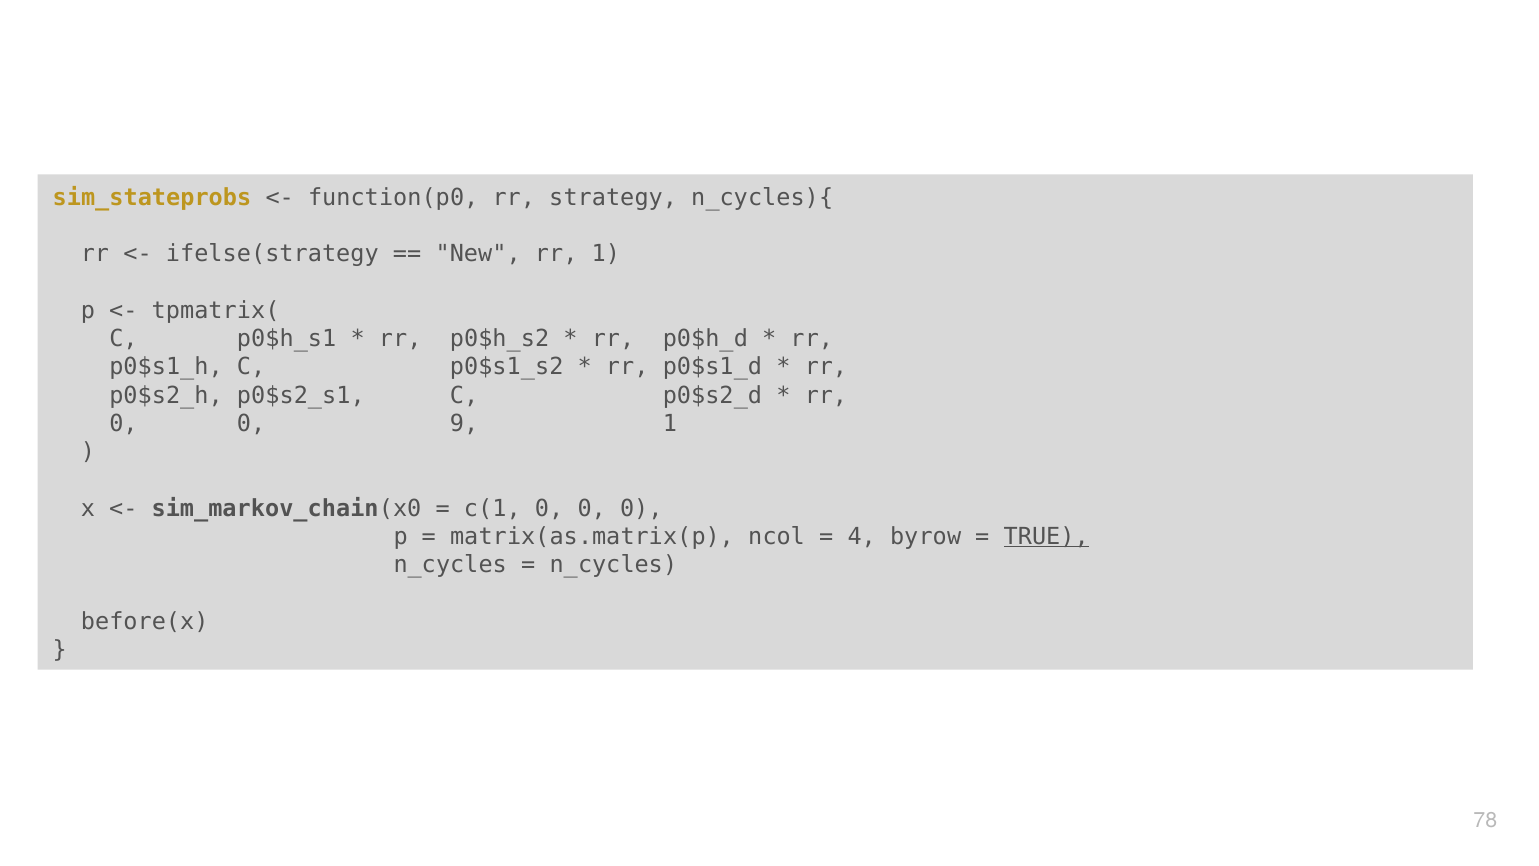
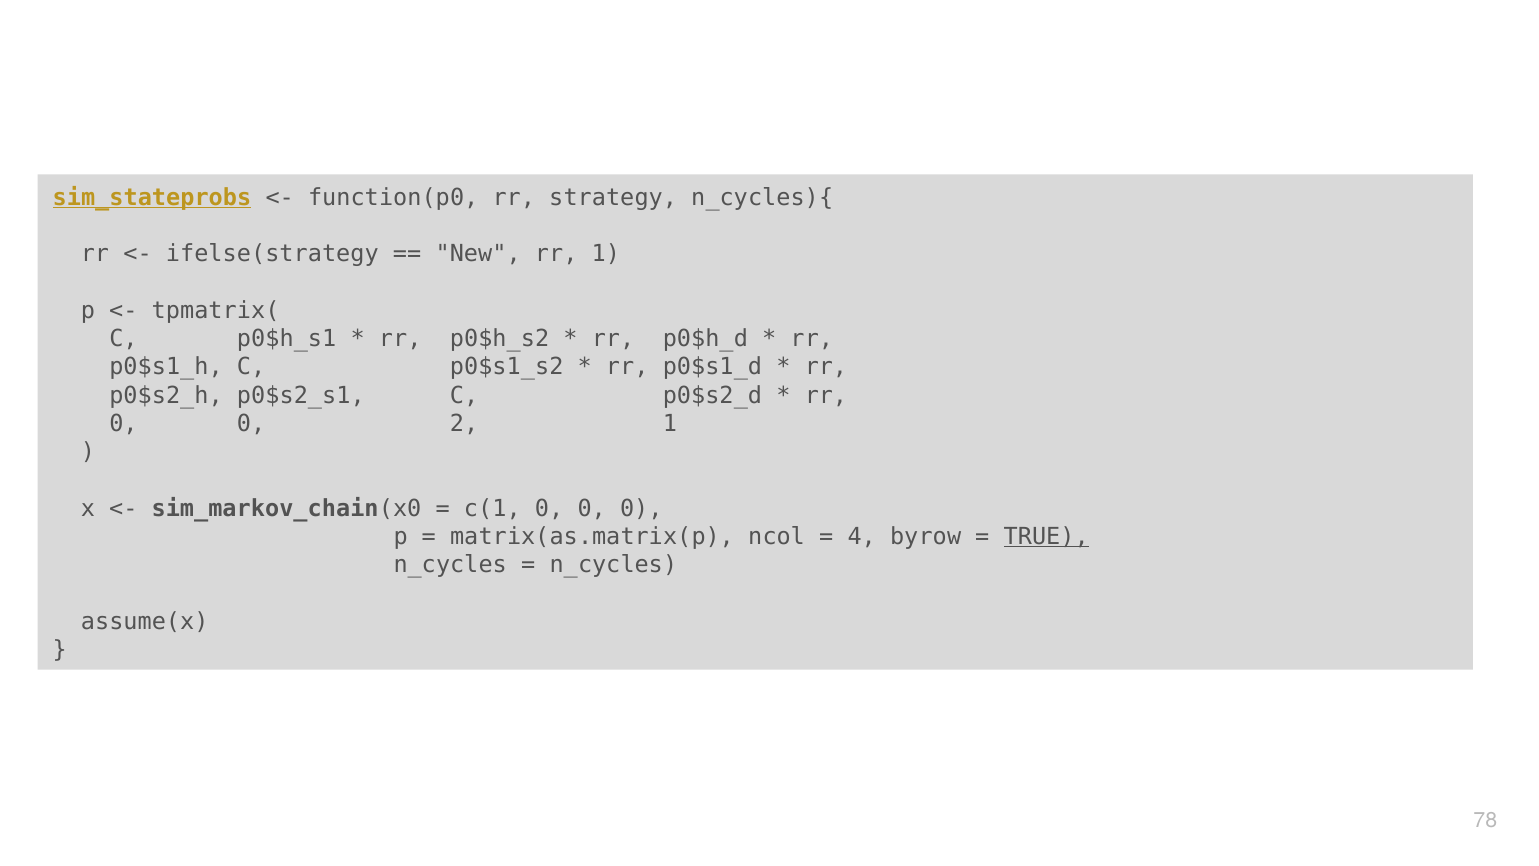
sim_stateprobs underline: none -> present
9: 9 -> 2
before(x: before(x -> assume(x
